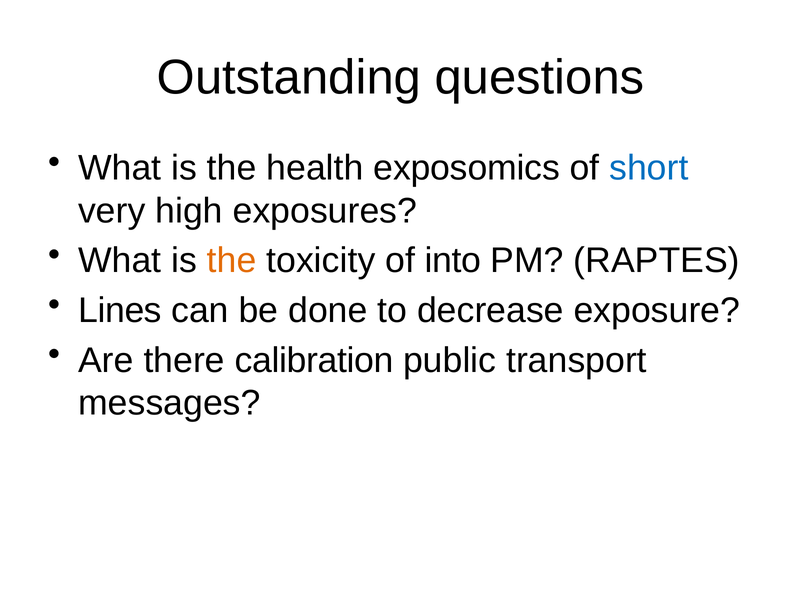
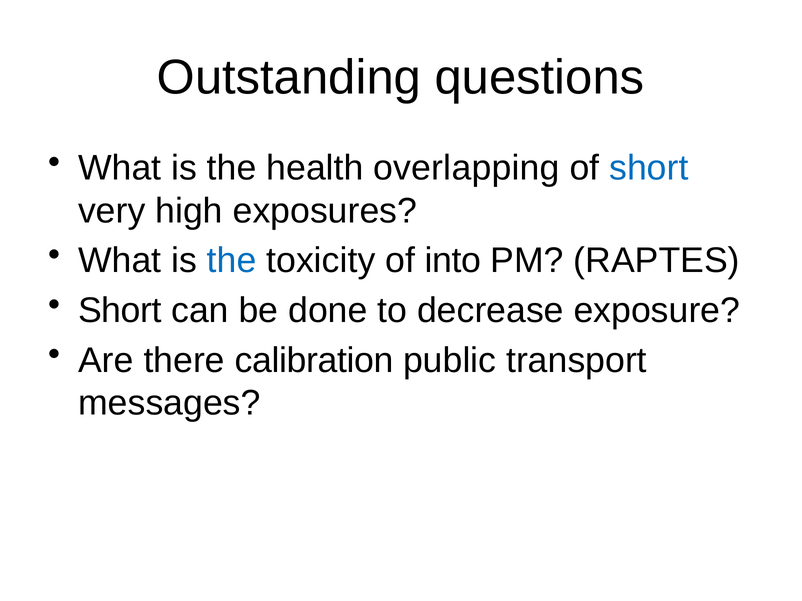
exposomics: exposomics -> overlapping
the at (232, 261) colour: orange -> blue
Lines at (120, 311): Lines -> Short
